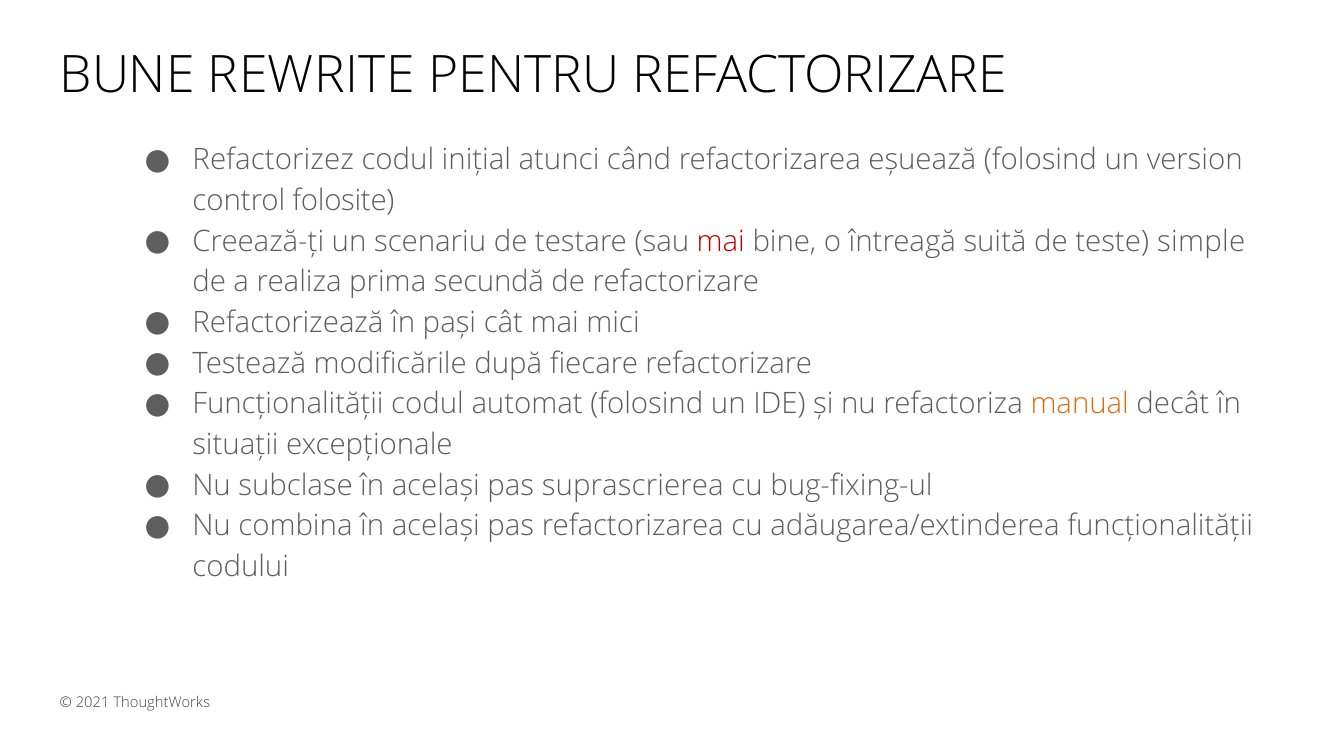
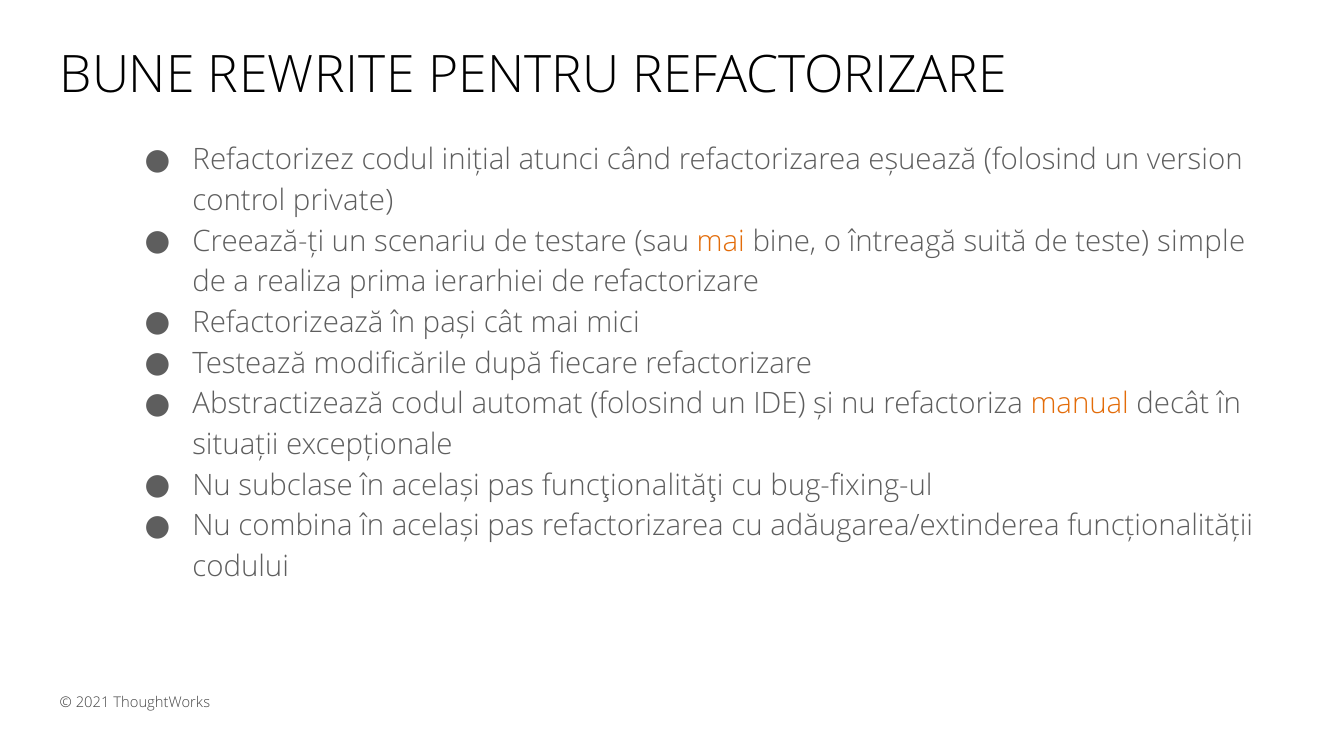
folosite: folosite -> private
mai at (721, 241) colour: red -> orange
secundă: secundă -> ierarhiei
Funcționalității at (288, 404): Funcționalității -> Abstractizează
suprascrierea: suprascrierea -> funcţionalităţi
